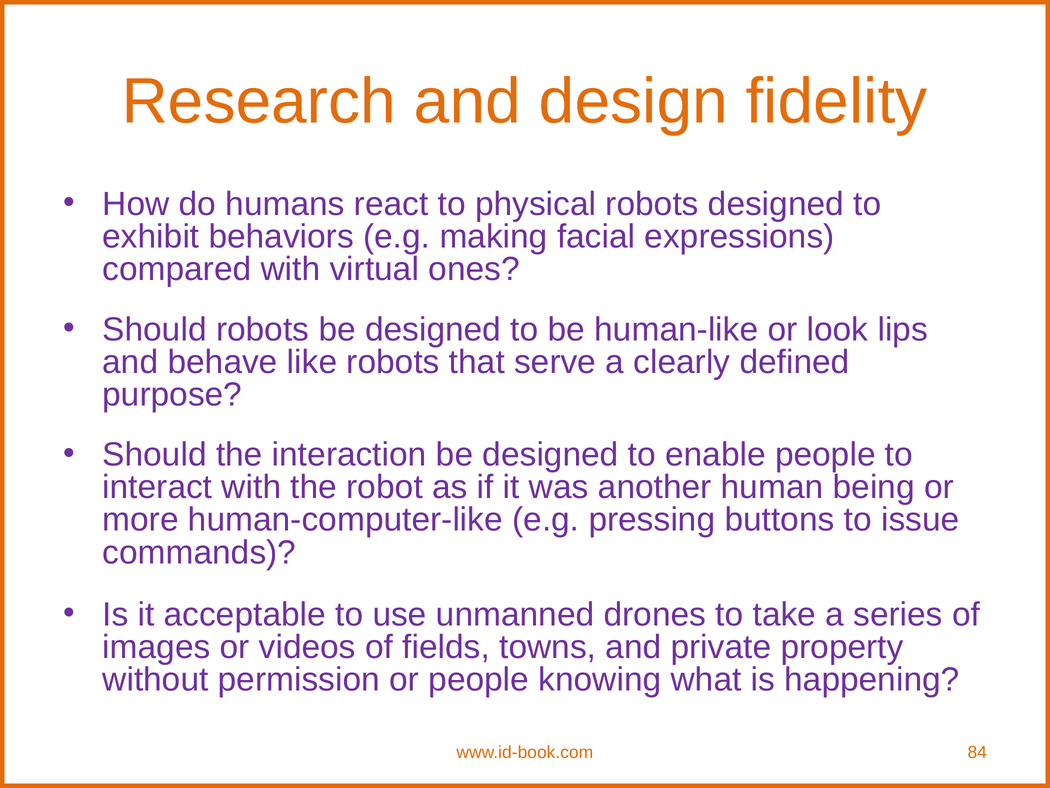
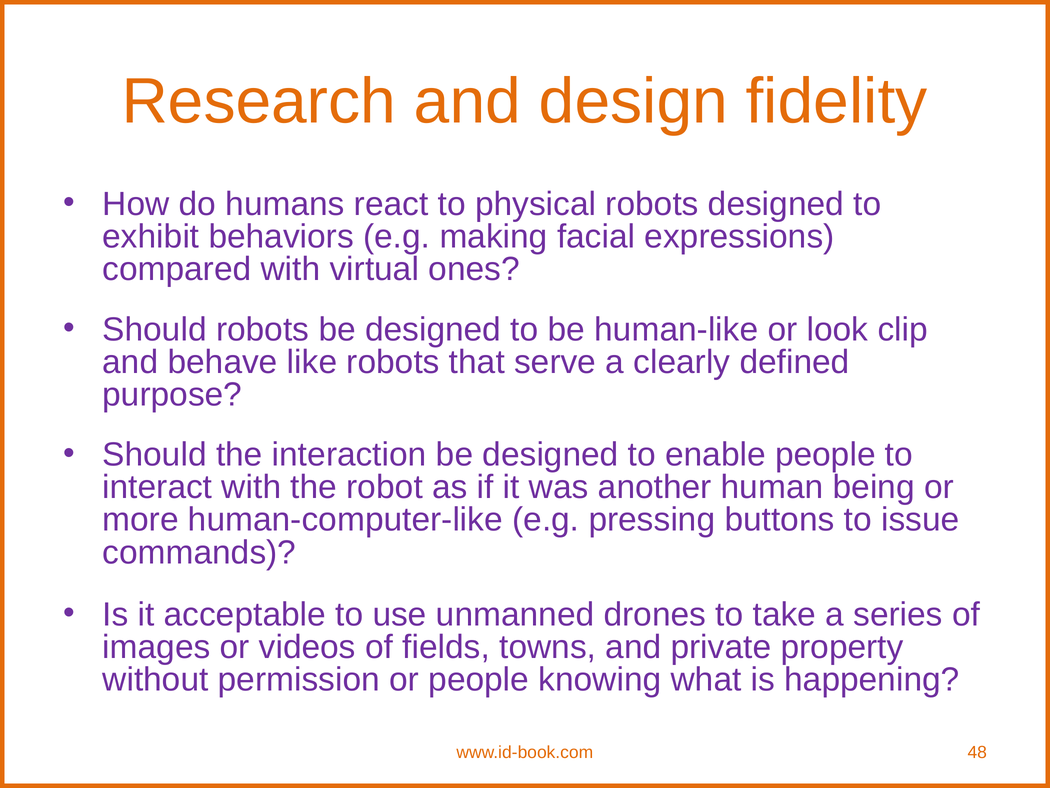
lips: lips -> clip
84: 84 -> 48
